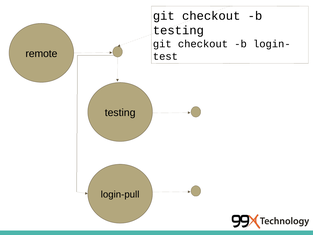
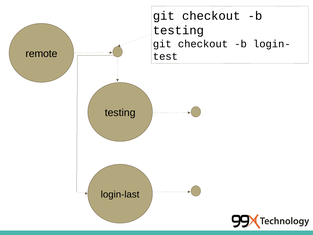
login-pull: login-pull -> login-last
